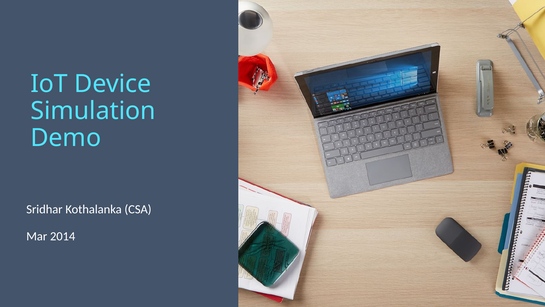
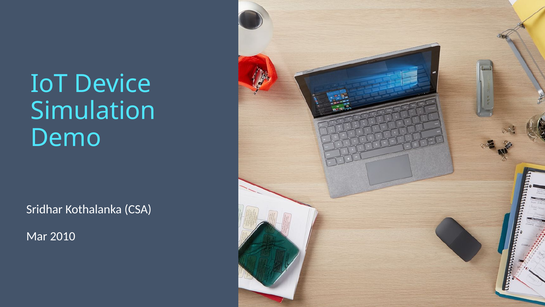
2014: 2014 -> 2010
